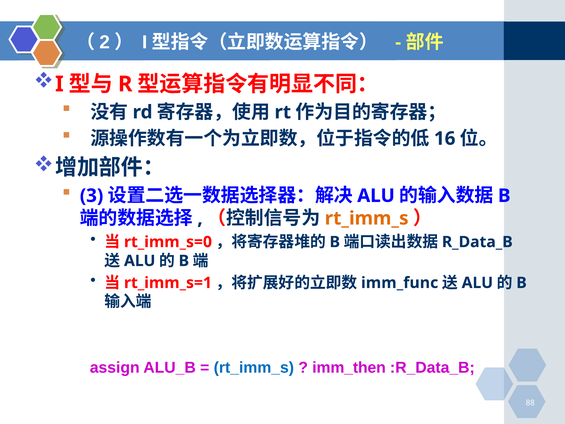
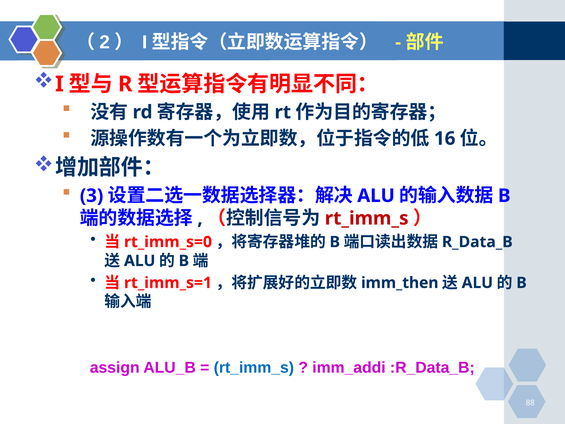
rt_imm_s at (367, 218) colour: orange -> red
imm_func: imm_func -> imm_then
imm_then: imm_then -> imm_addi
